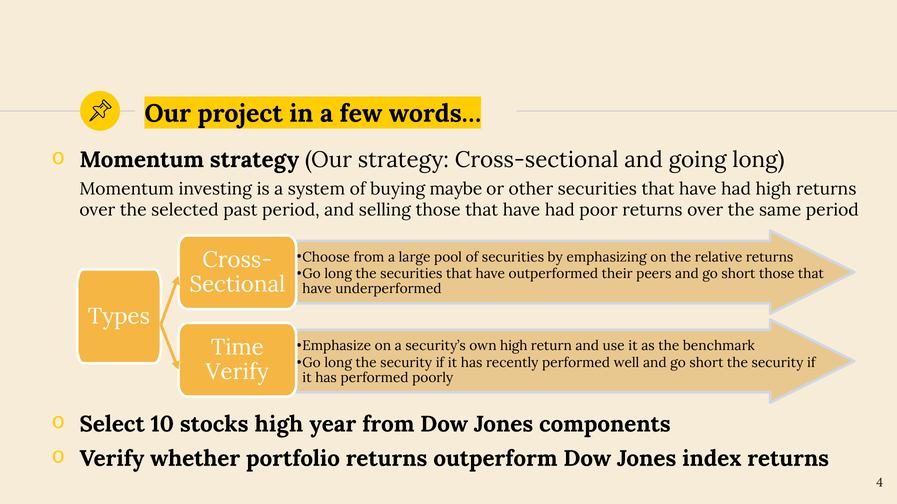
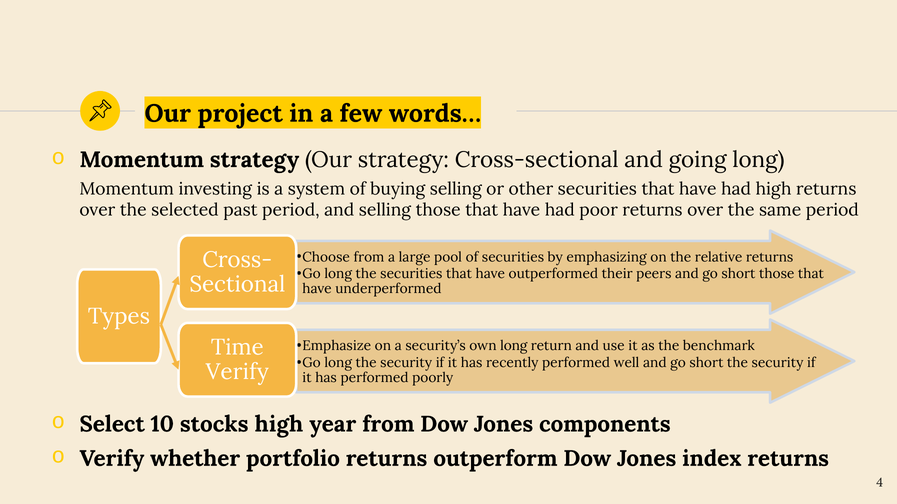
buying maybe: maybe -> selling
own high: high -> long
